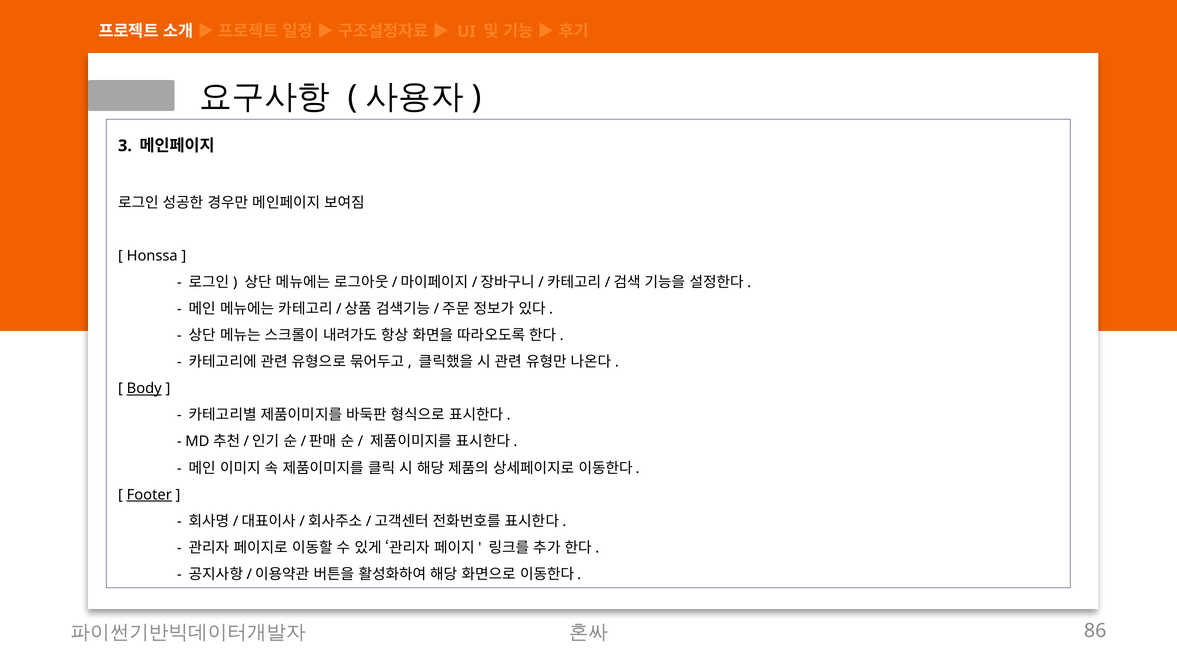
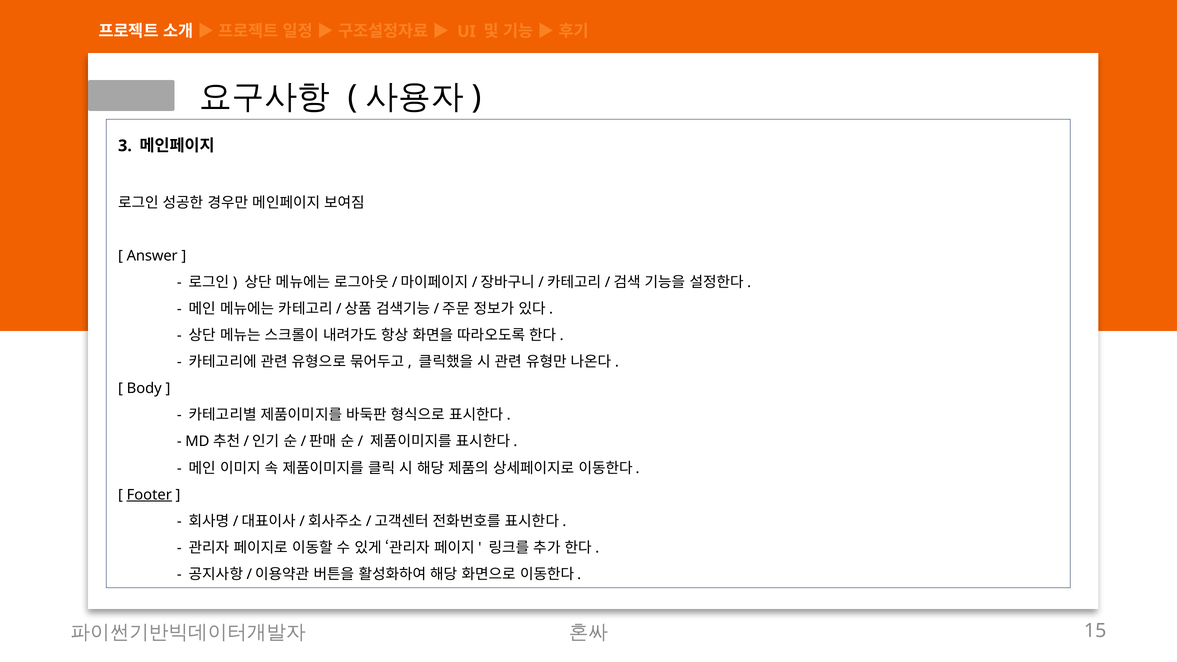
Honssa: Honssa -> Answer
Body underline: present -> none
86: 86 -> 15
